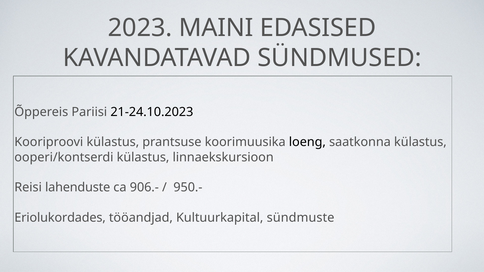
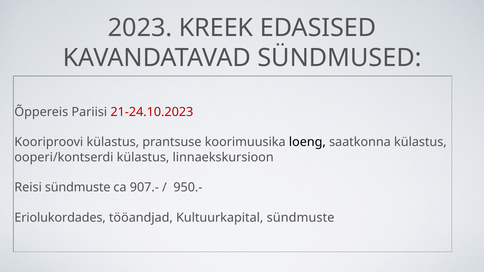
MAINI: MAINI -> KREEK
21-24.10.2023 colour: black -> red
Reisi lahenduste: lahenduste -> sündmuste
906.-: 906.- -> 907.-
